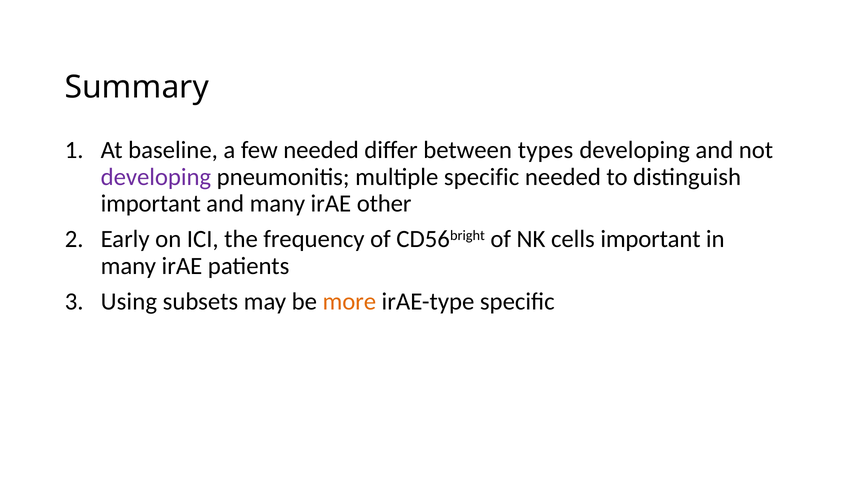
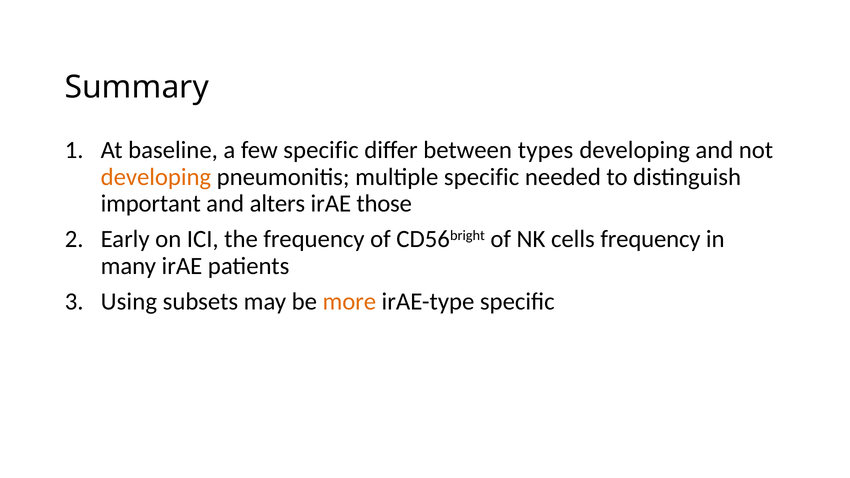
few needed: needed -> specific
developing at (156, 177) colour: purple -> orange
and many: many -> alters
other: other -> those
cells important: important -> frequency
